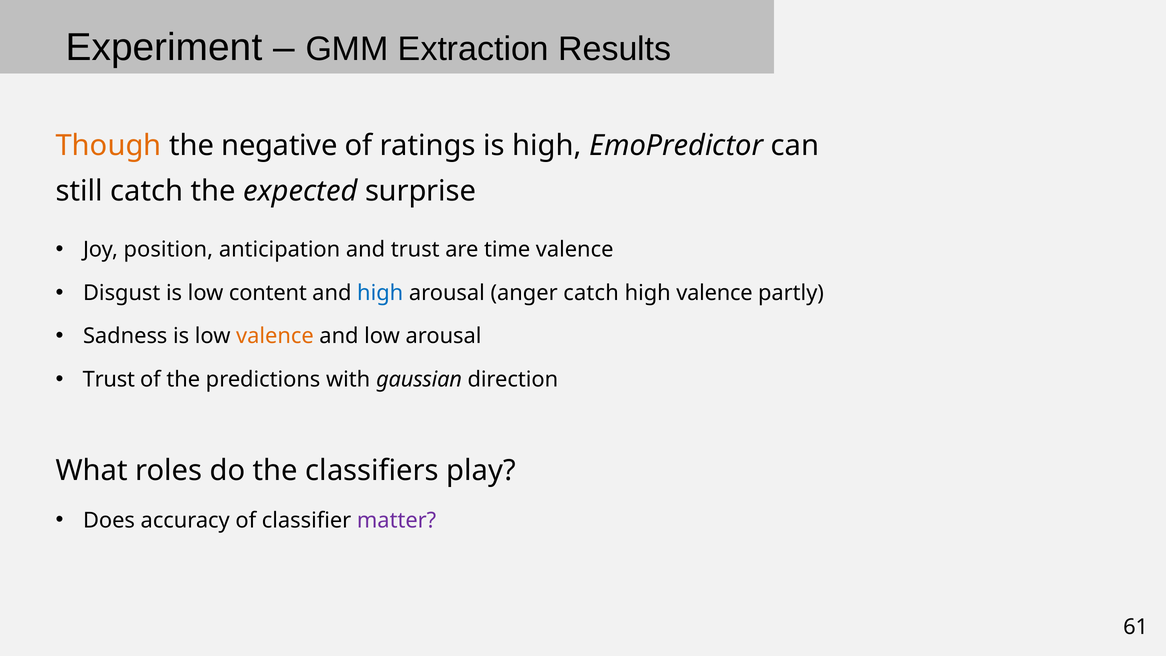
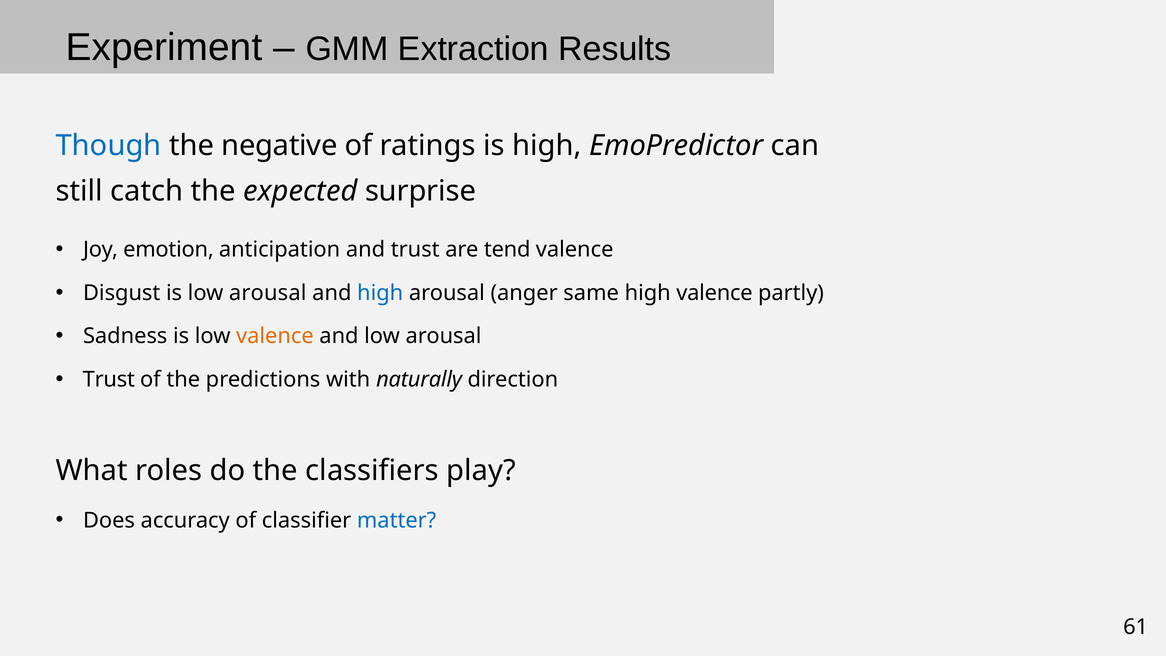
Though colour: orange -> blue
position: position -> emotion
time: time -> tend
is low content: content -> arousal
anger catch: catch -> same
gaussian: gaussian -> naturally
matter colour: purple -> blue
